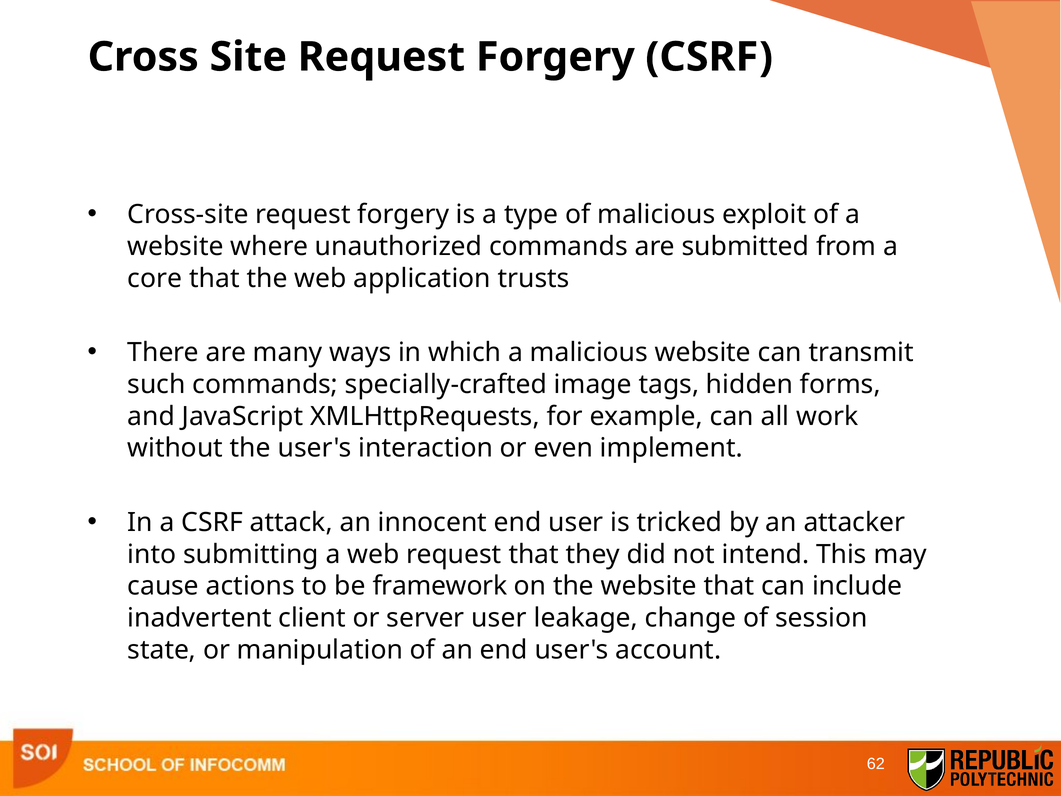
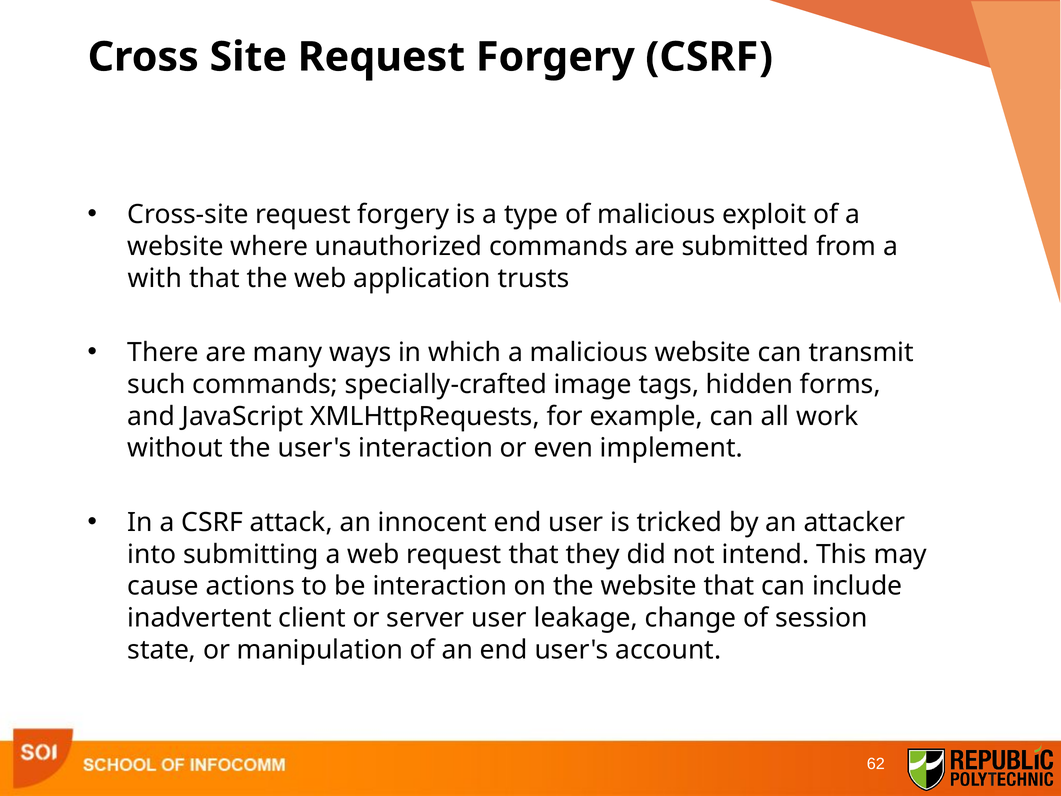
core: core -> with
be framework: framework -> interaction
